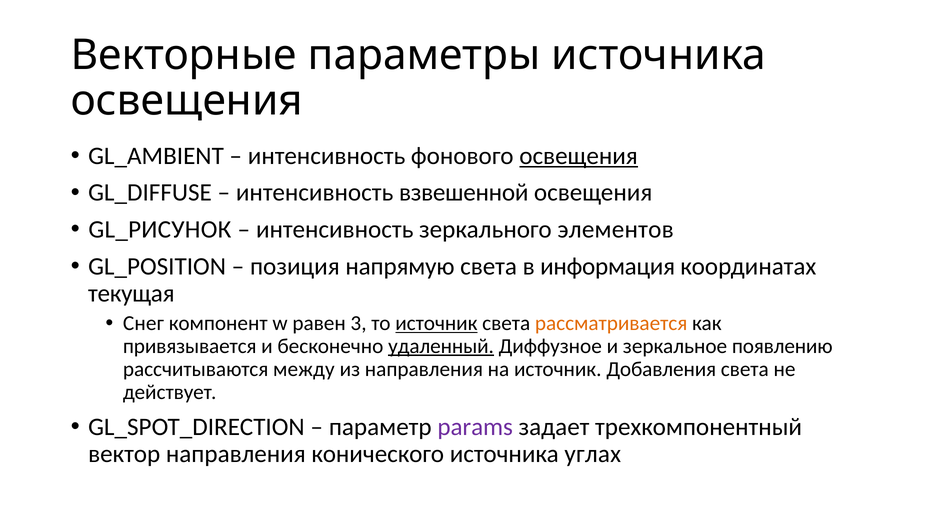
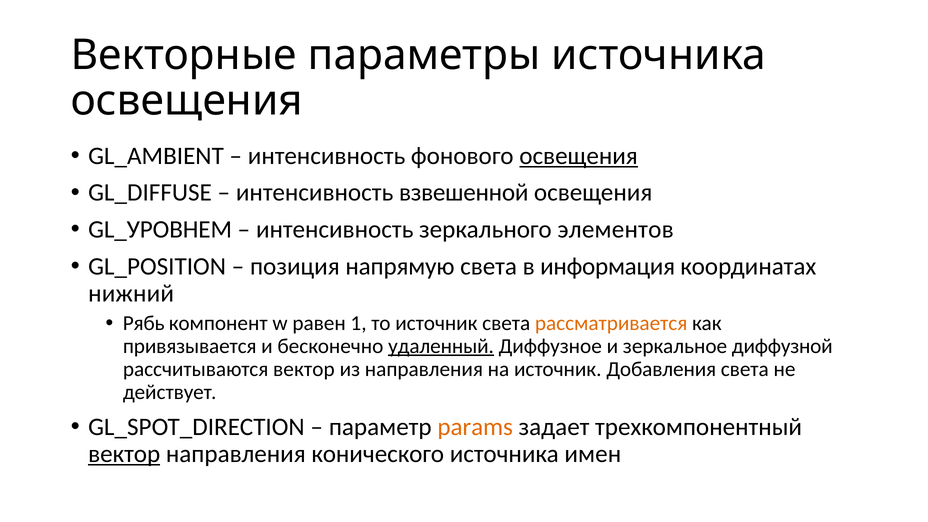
GL_РИСУНОК: GL_РИСУНОК -> GL_УРОВНЕМ
текущая: текущая -> нижний
Снег: Снег -> Рябь
3: 3 -> 1
источник at (436, 323) underline: present -> none
появлению: появлению -> диффузной
рассчитываются между: между -> вектор
params colour: purple -> orange
вектор at (124, 454) underline: none -> present
углах: углах -> имен
